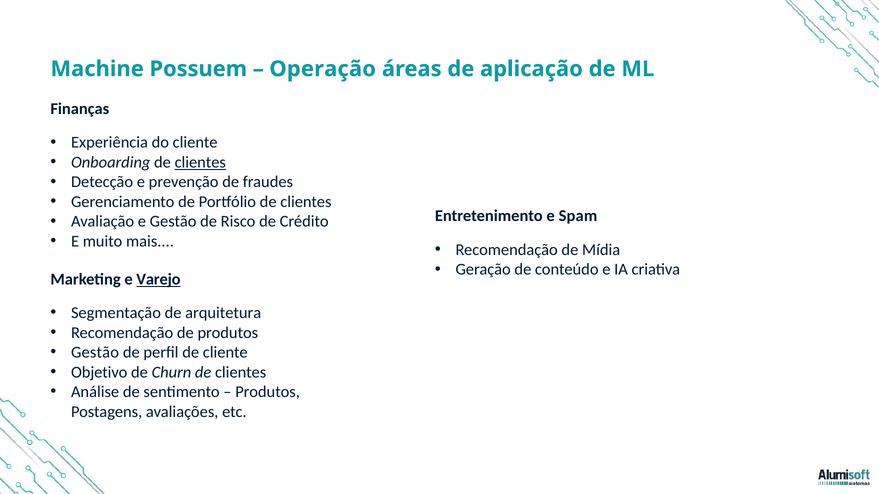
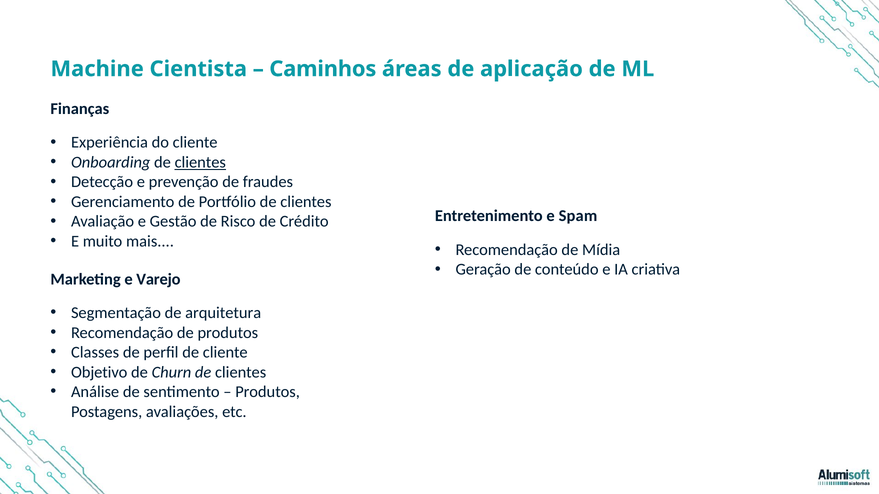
Possuem: Possuem -> Cientista
Operação: Operação -> Caminhos
Varejo underline: present -> none
Gestão at (95, 353): Gestão -> Classes
